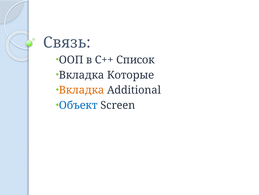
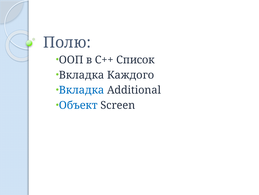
Связь: Связь -> Полю
Которые: Которые -> Каждого
Вкладка at (82, 90) colour: orange -> blue
